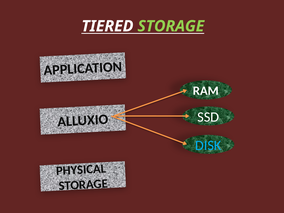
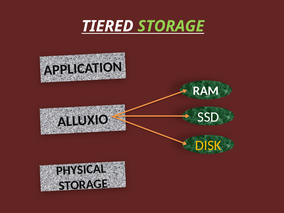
DISK colour: light blue -> yellow
